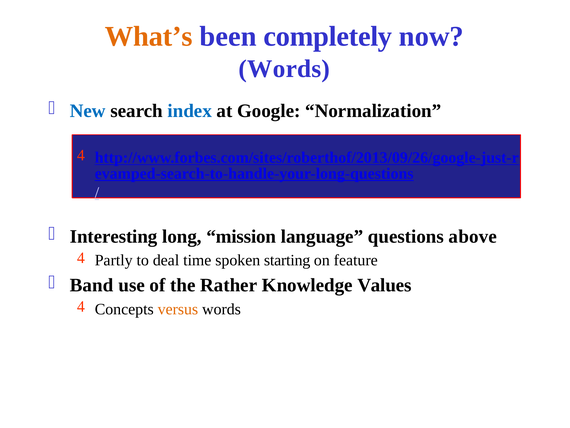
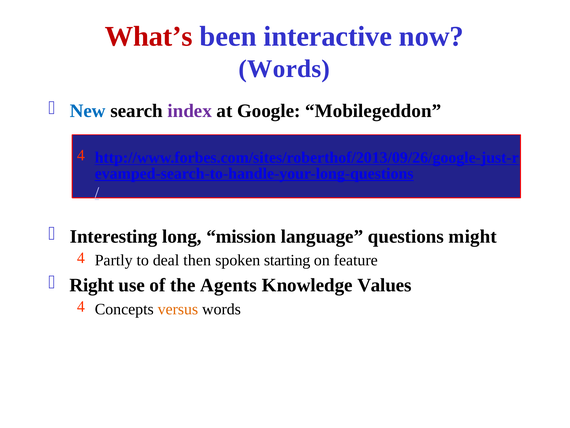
What’s colour: orange -> red
completely: completely -> interactive
index colour: blue -> purple
Normalization: Normalization -> Mobilegeddon
above: above -> might
time: time -> then
Band: Band -> Right
Rather: Rather -> Agents
